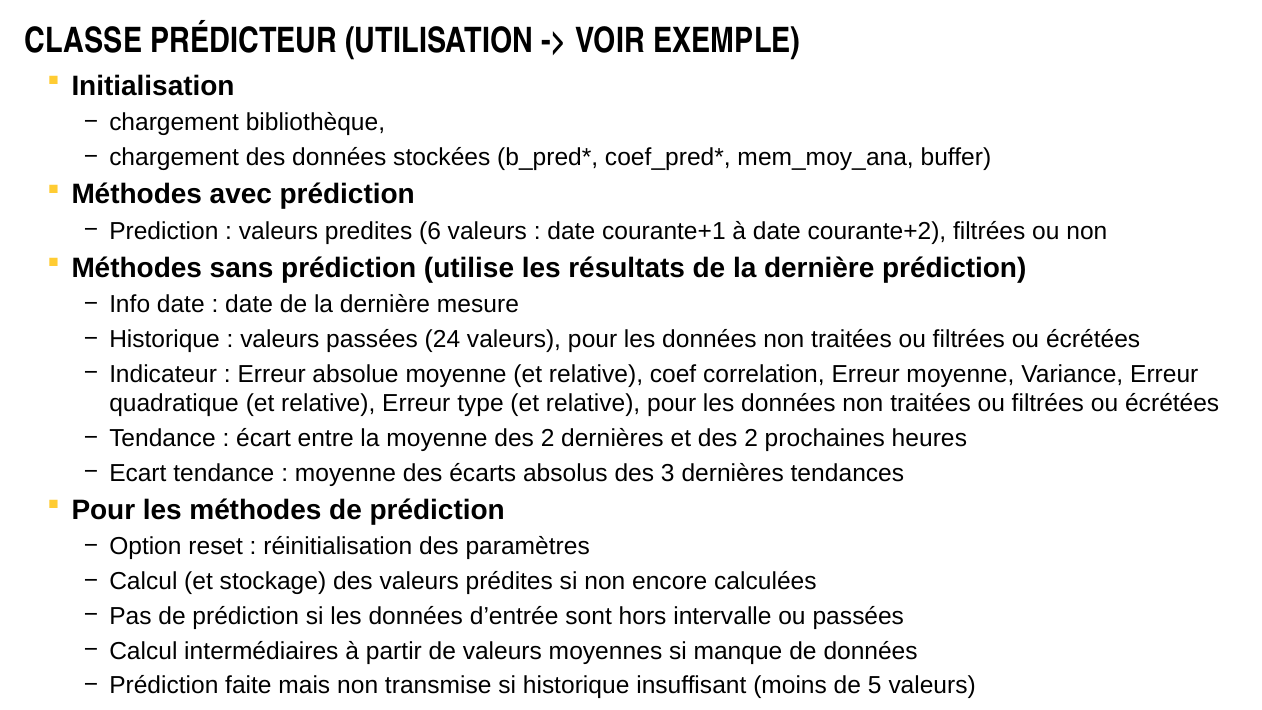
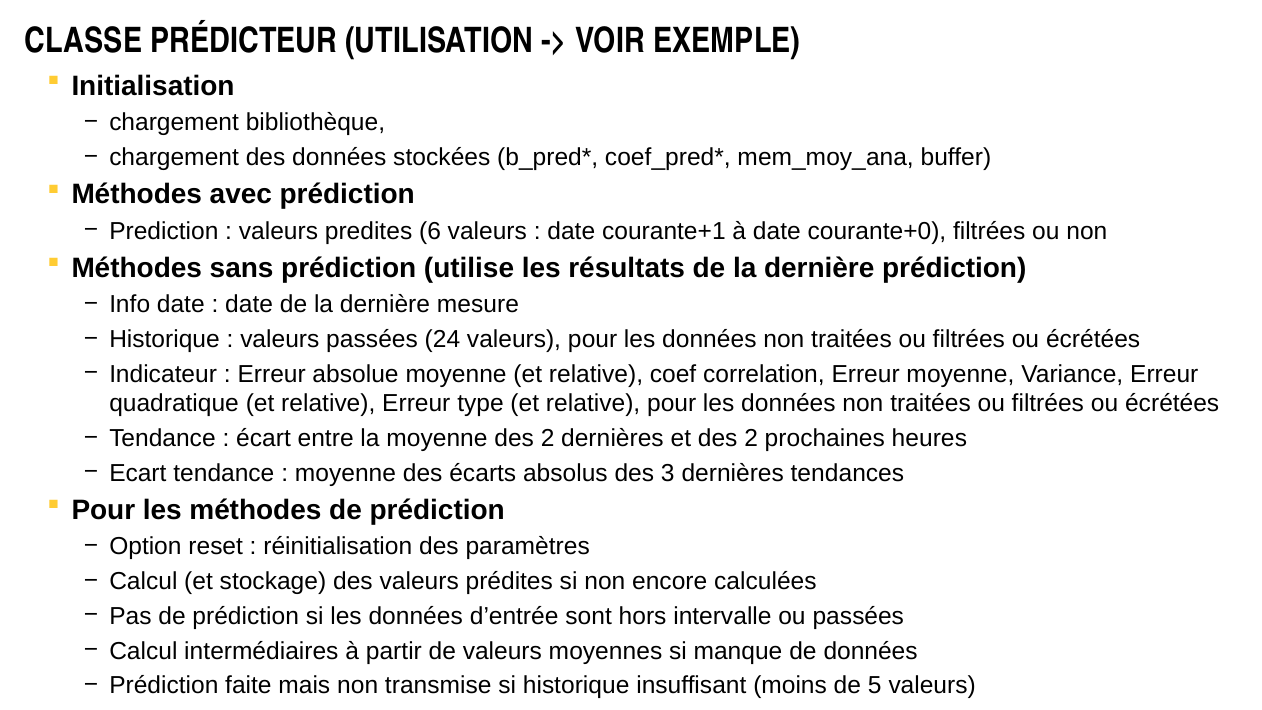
courante+2: courante+2 -> courante+0
